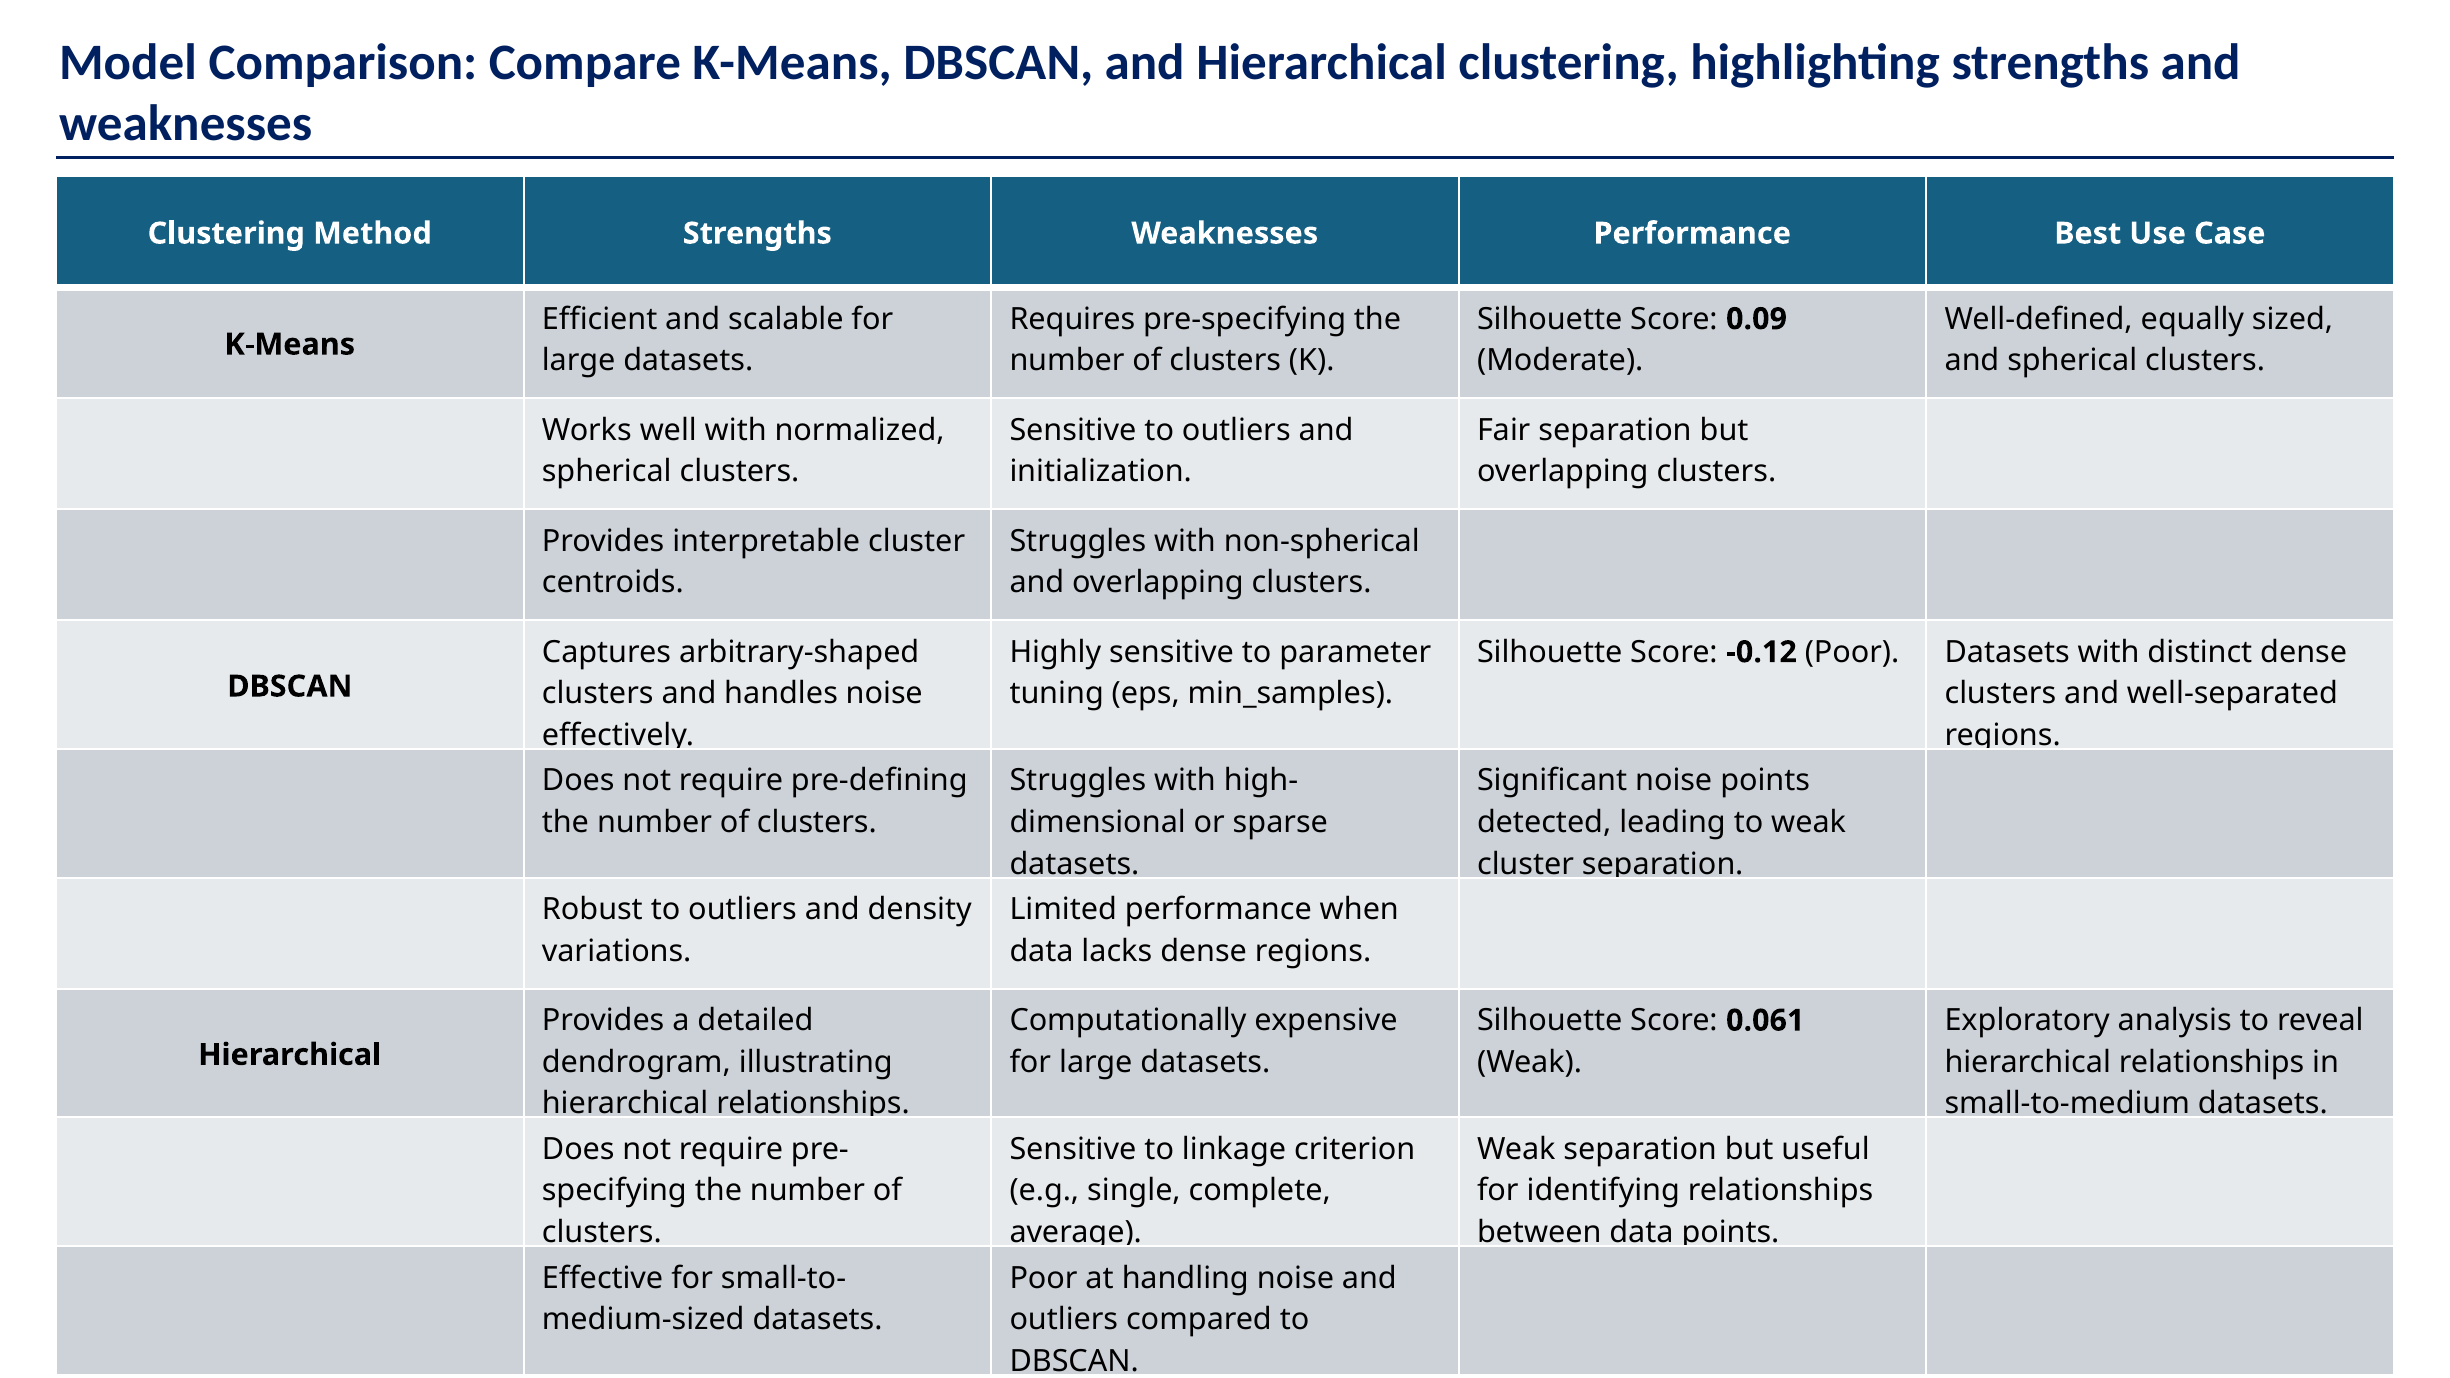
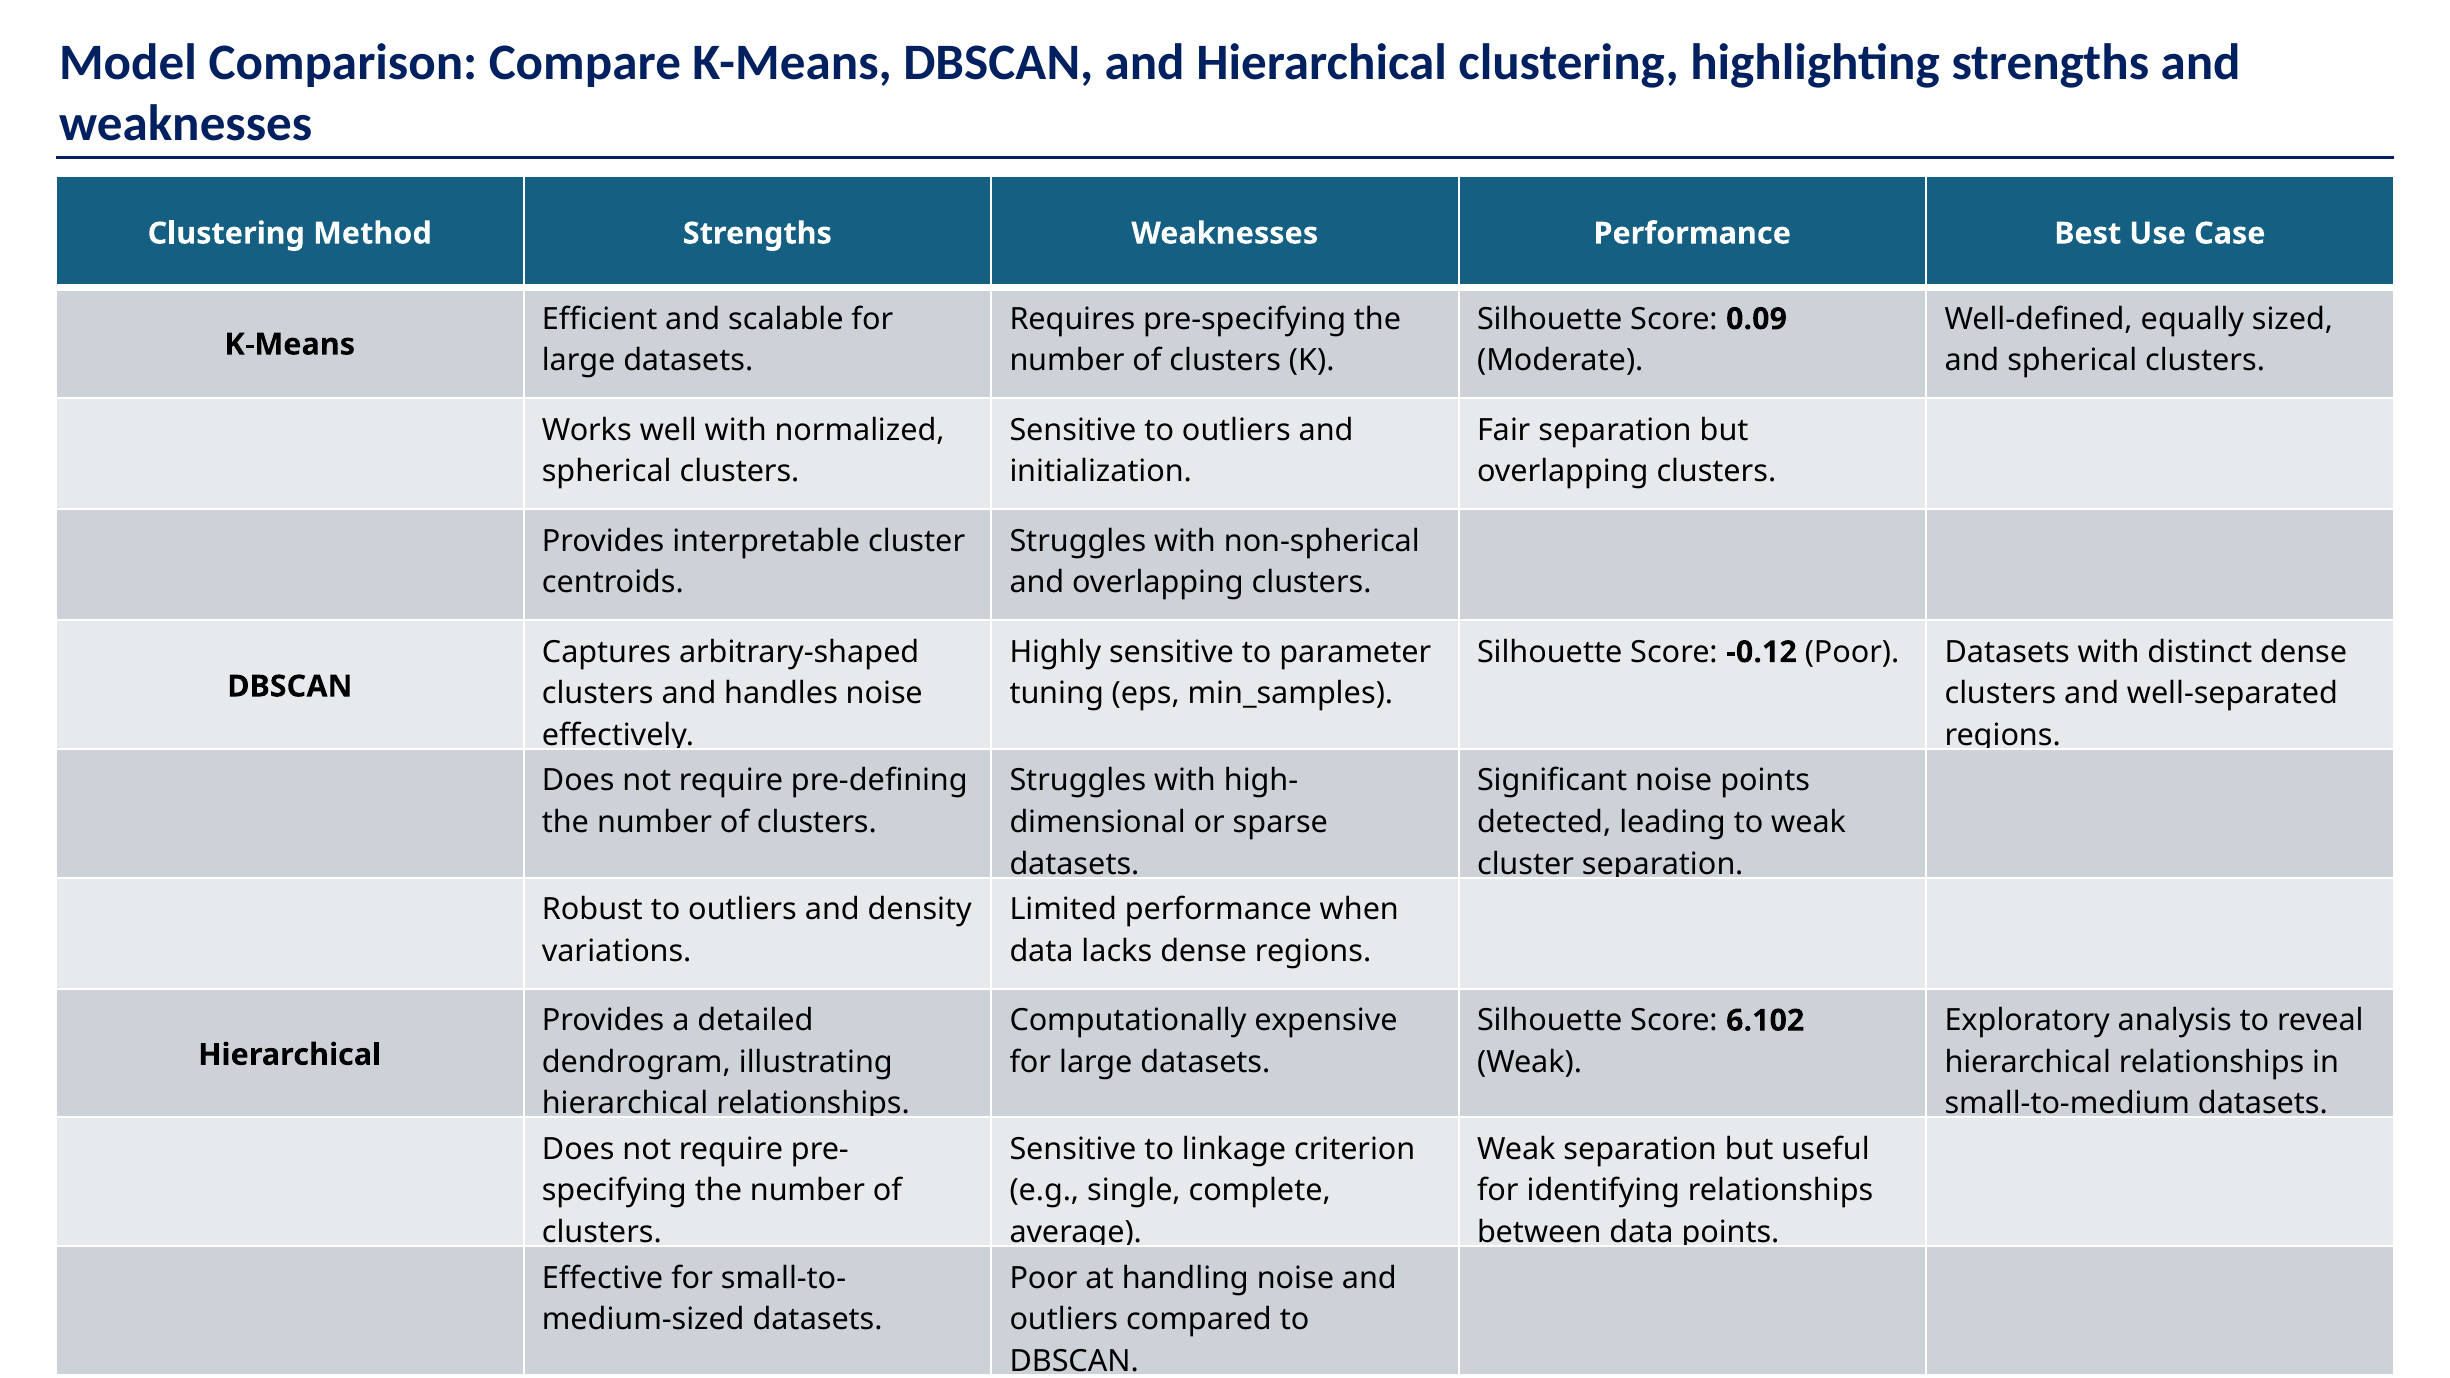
0.061: 0.061 -> 6.102
